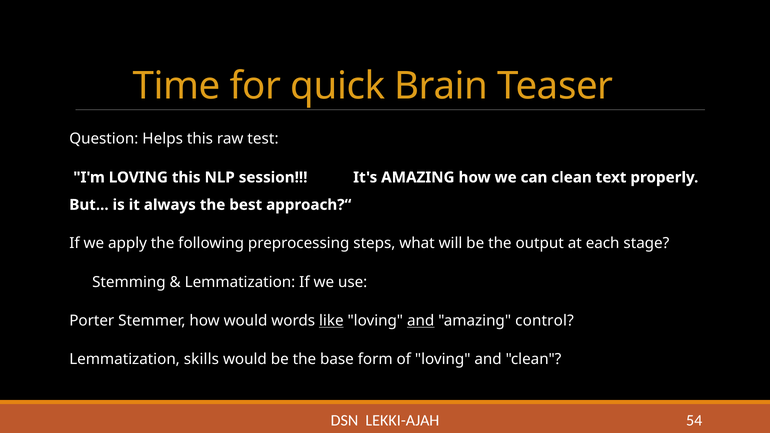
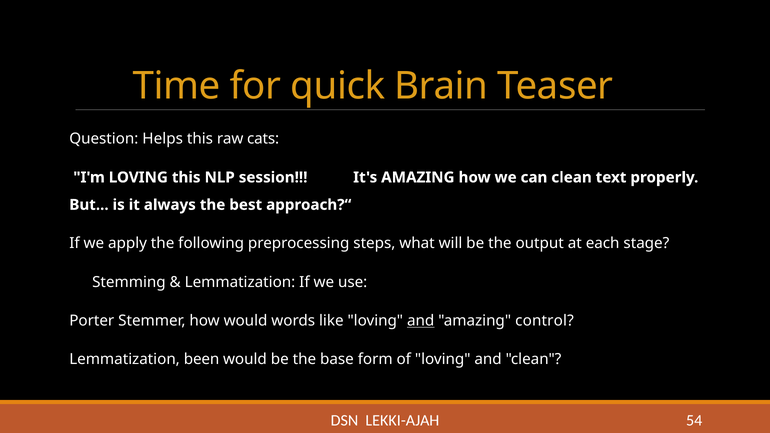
test: test -> cats
like underline: present -> none
skills: skills -> been
